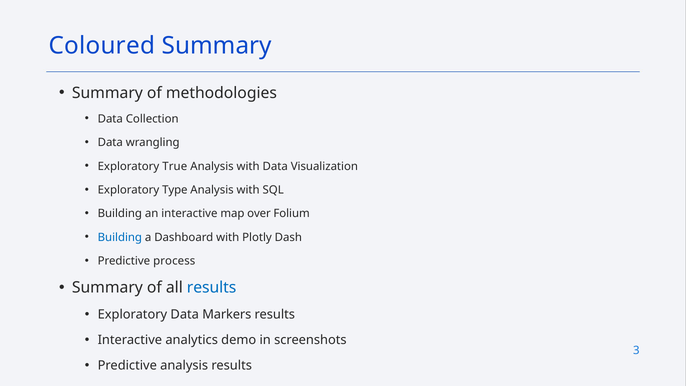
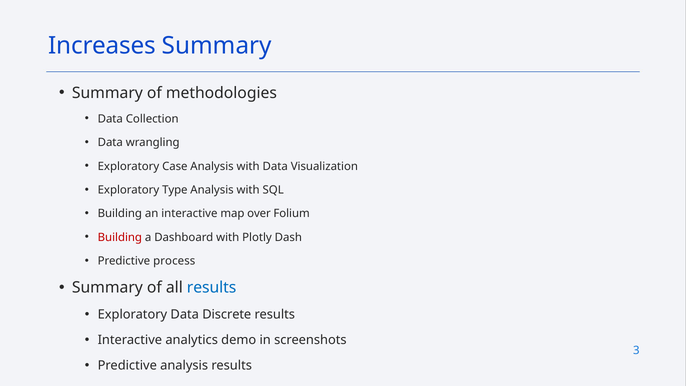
Coloured: Coloured -> Increases
True: True -> Case
Building at (120, 237) colour: blue -> red
Markers: Markers -> Discrete
